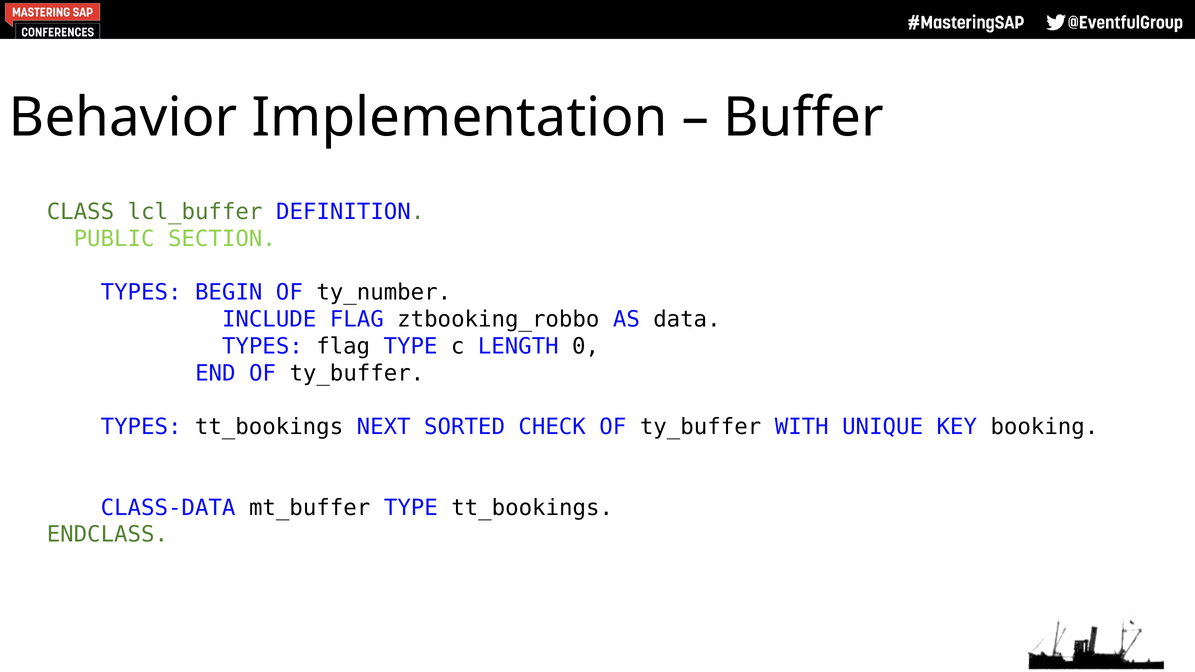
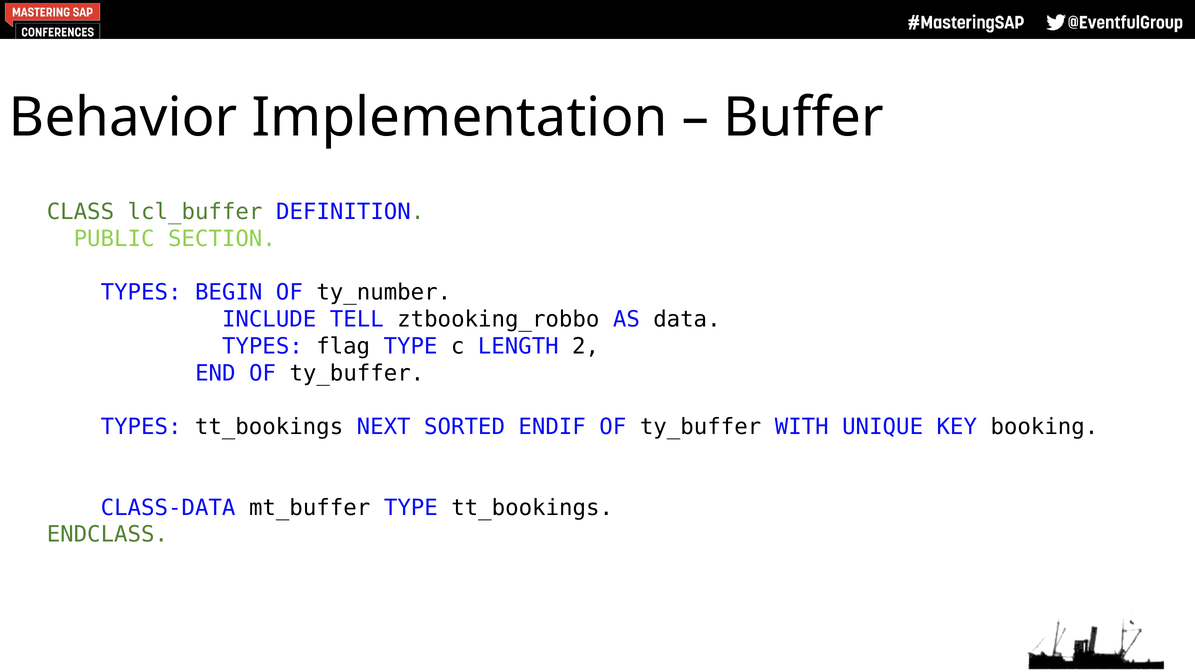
INCLUDE FLAG: FLAG -> TELL
0: 0 -> 2
CHECK: CHECK -> ENDIF
